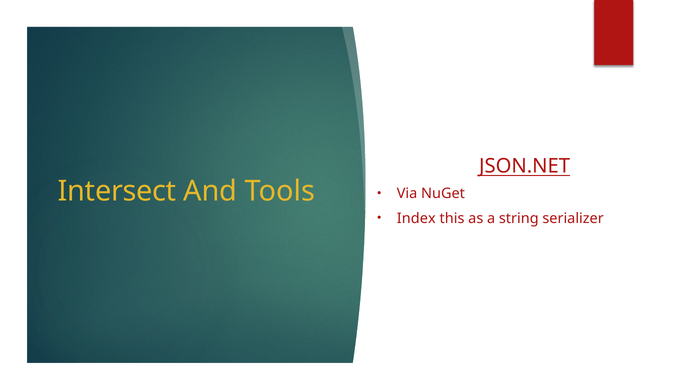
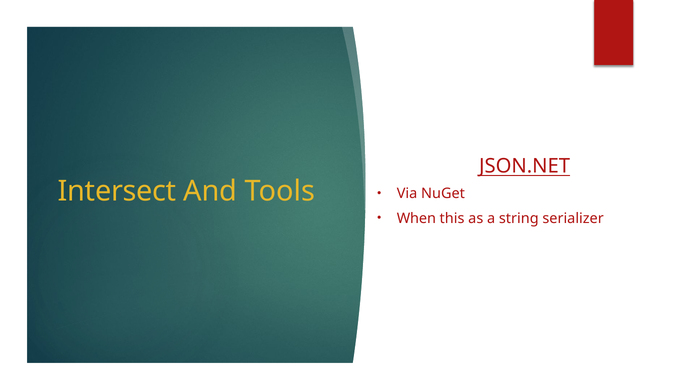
Index: Index -> When
